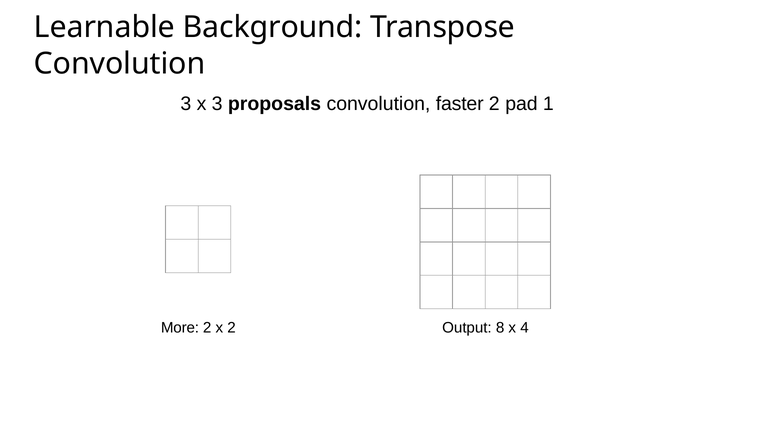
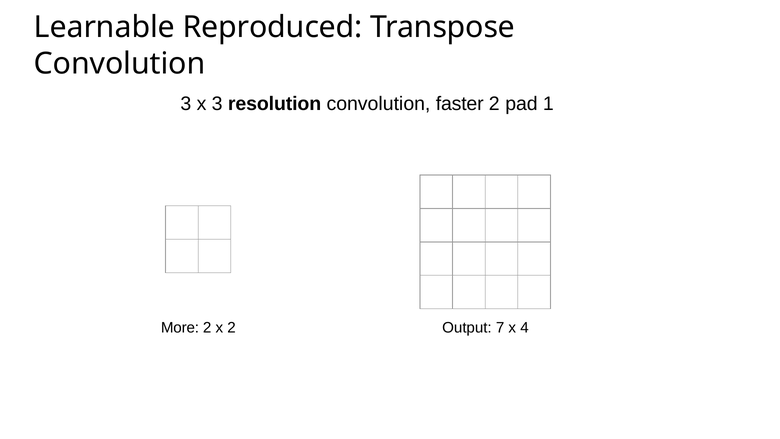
Background: Background -> Reproduced
proposals: proposals -> resolution
8: 8 -> 7
